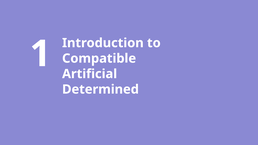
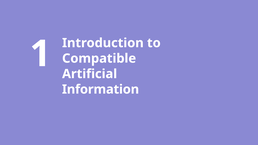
Determined: Determined -> Information
